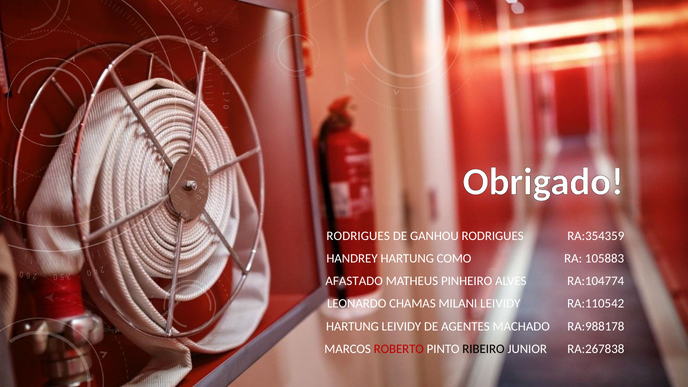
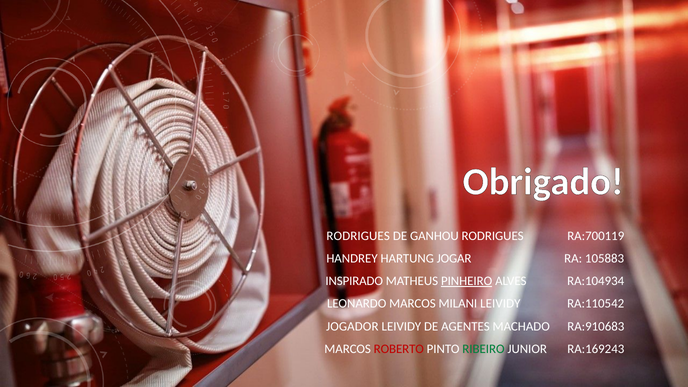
RA:354359: RA:354359 -> RA:700119
COMO: COMO -> JOGAR
AFASTADO: AFASTADO -> INSPIRADO
PINHEIRO underline: none -> present
RA:104774: RA:104774 -> RA:104934
LEONARDO CHAMAS: CHAMAS -> MARCOS
HARTUNG at (352, 326): HARTUNG -> JOGADOR
RA:988178: RA:988178 -> RA:910683
RIBEIRO colour: black -> green
RA:267838: RA:267838 -> RA:169243
